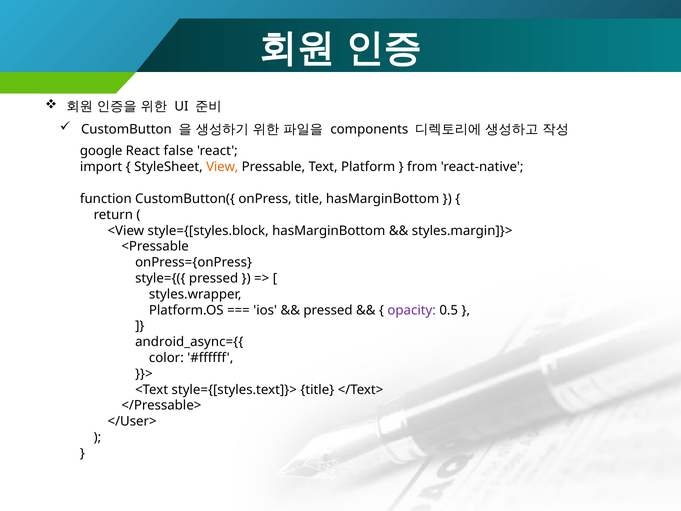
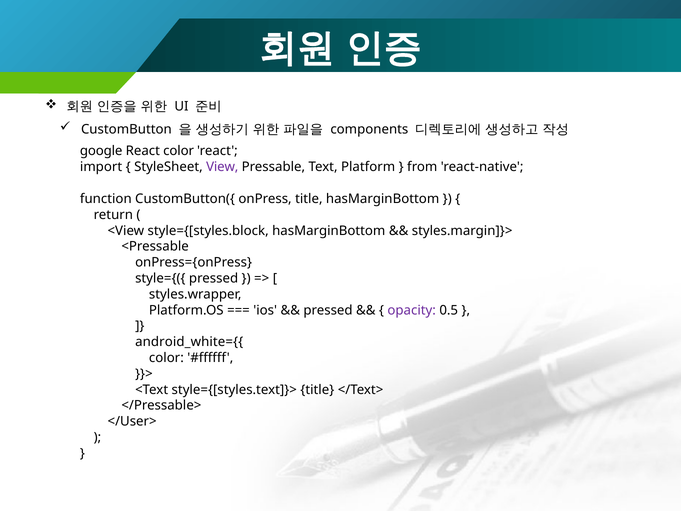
React false: false -> color
View colour: orange -> purple
android_async={{: android_async={{ -> android_white={{
